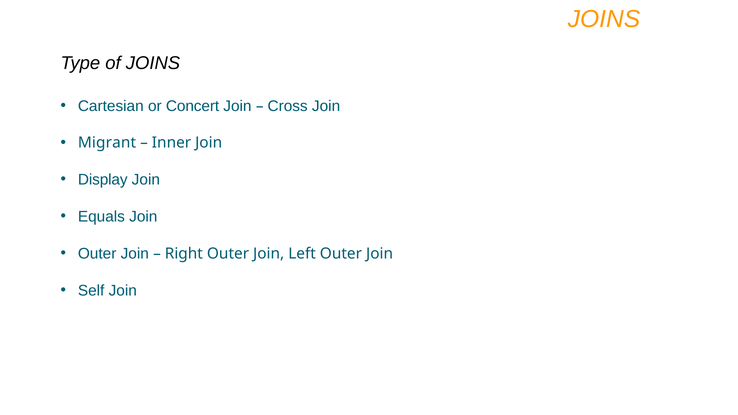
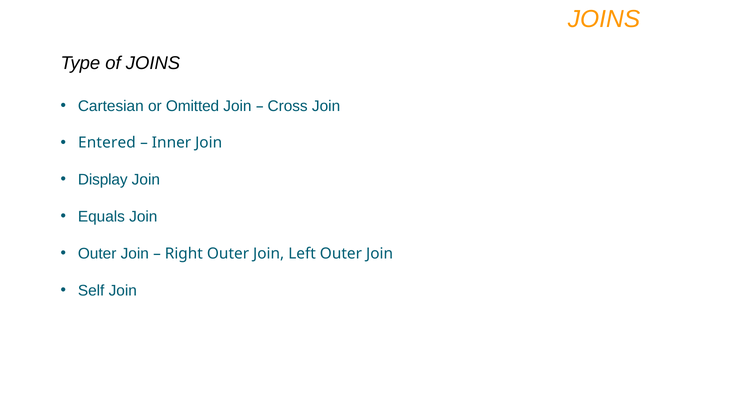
Concert: Concert -> Omitted
Migrant: Migrant -> Entered
